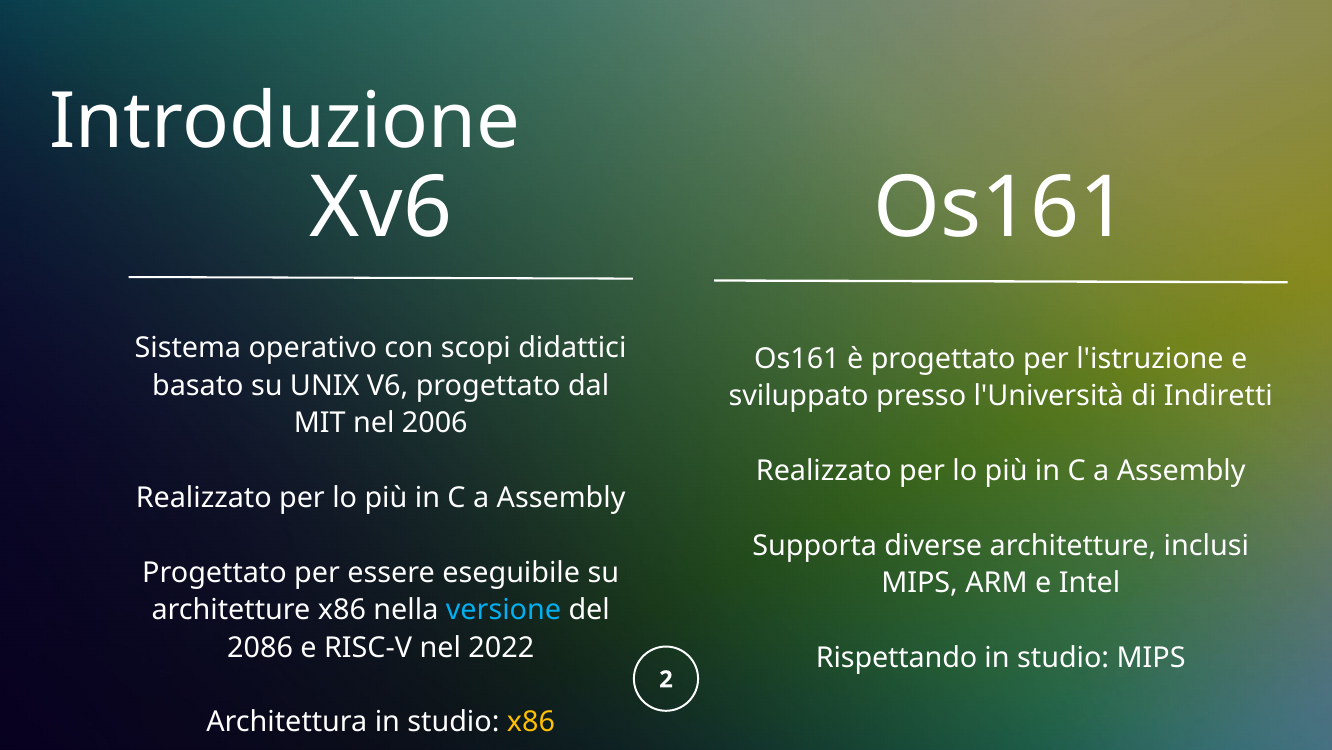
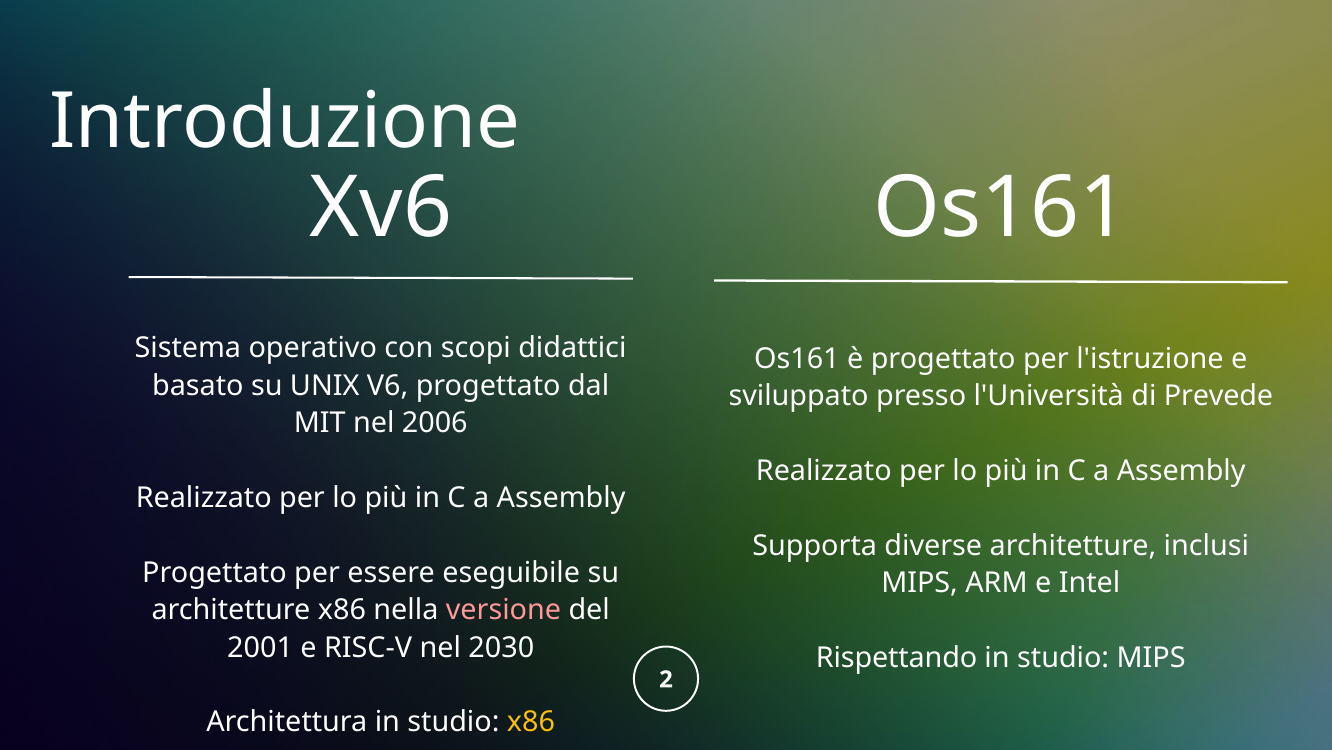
Indiretti: Indiretti -> Prevede
versione colour: light blue -> pink
2086: 2086 -> 2001
2022: 2022 -> 2030
